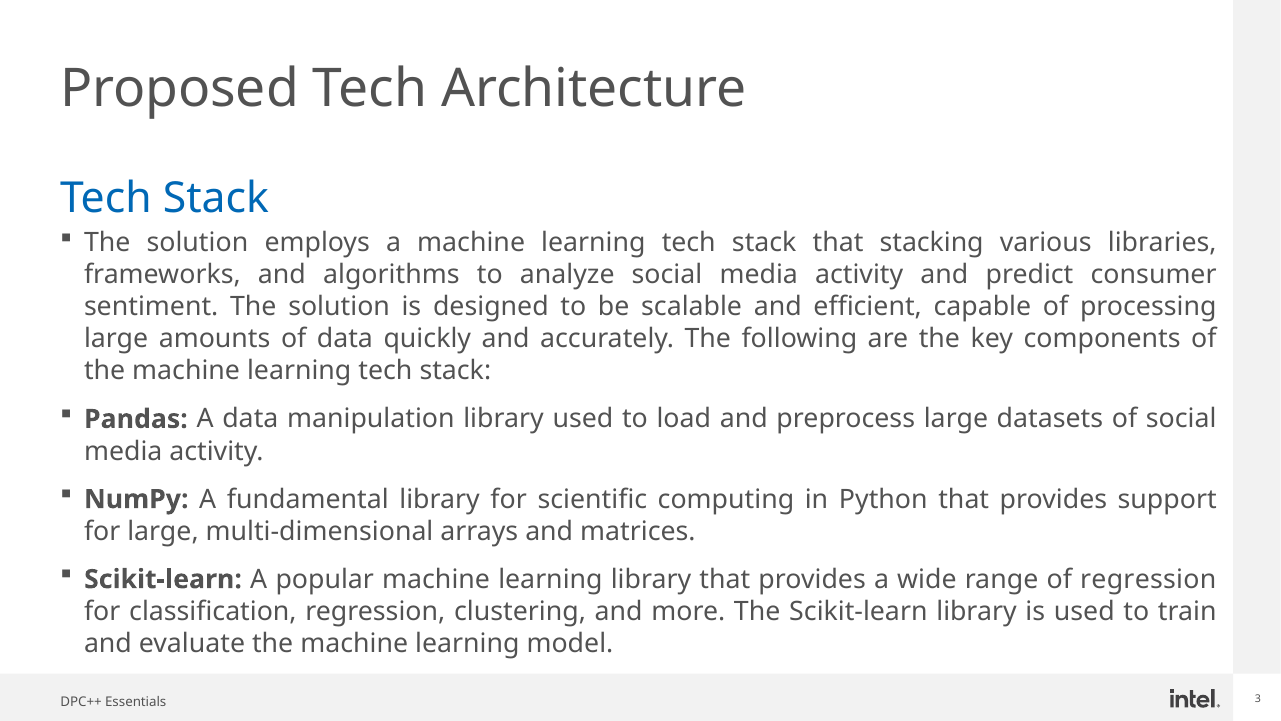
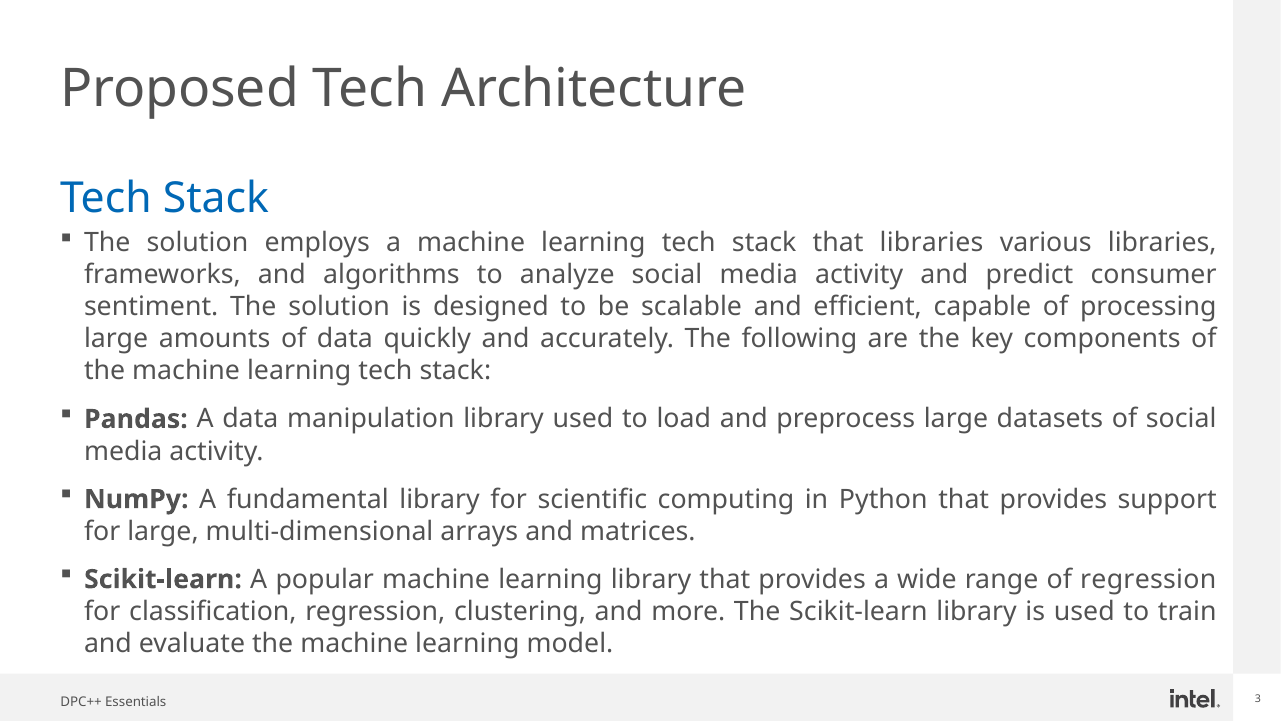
that stacking: stacking -> libraries
